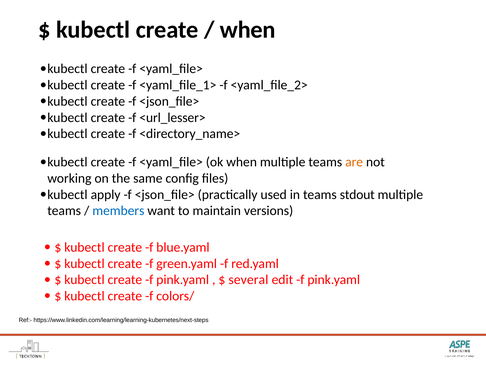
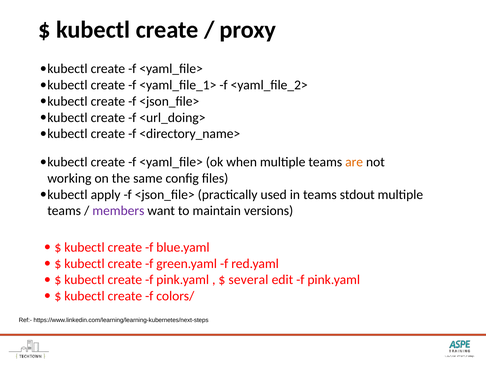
when at (248, 30): when -> proxy
<url_lesser>: <url_lesser> -> <url_doing>
members colour: blue -> purple
